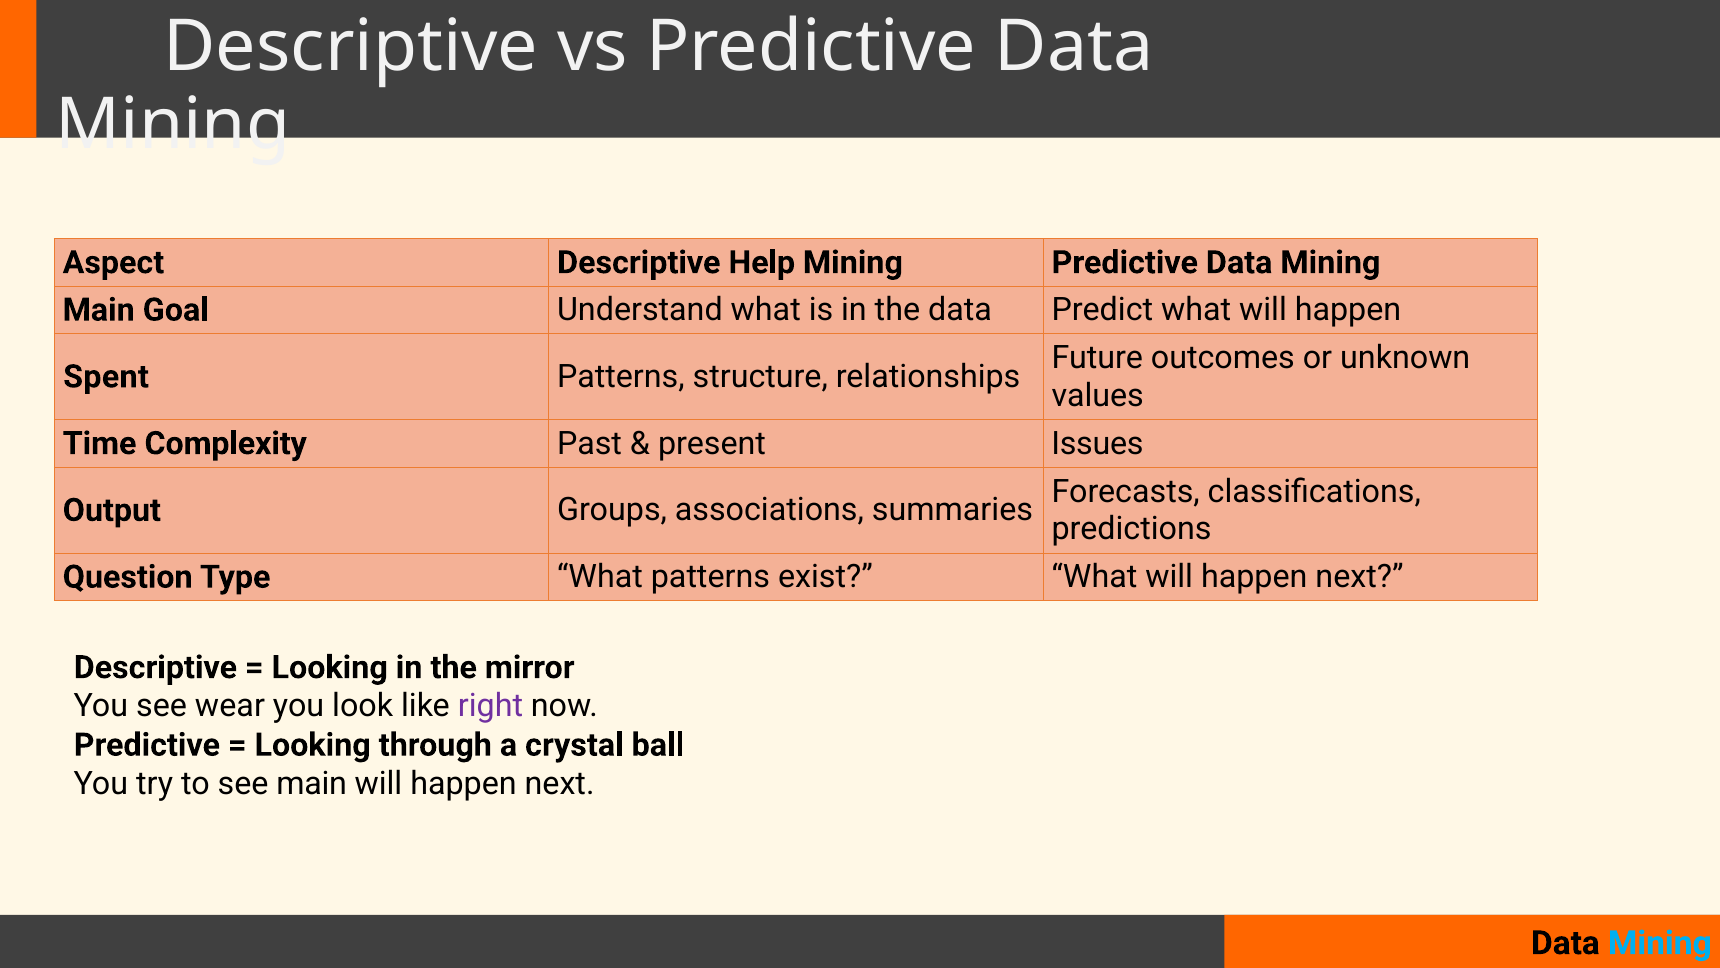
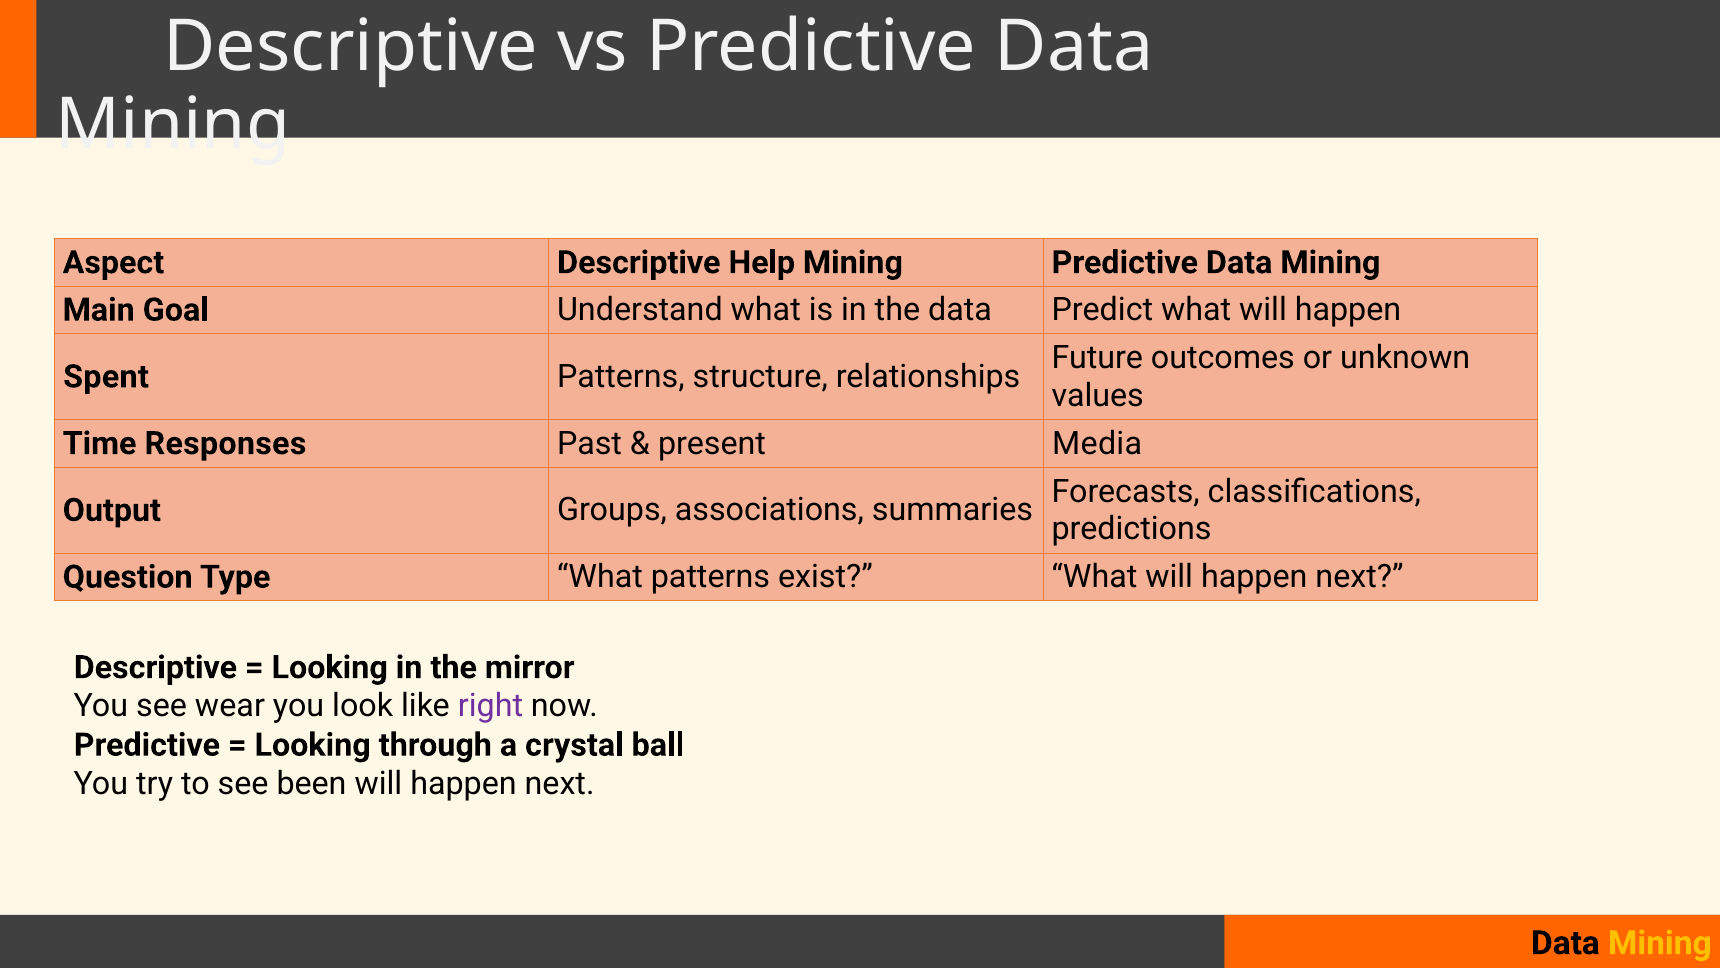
Complexity: Complexity -> Responses
Issues: Issues -> Media
see main: main -> been
Mining at (1660, 943) colour: light blue -> yellow
